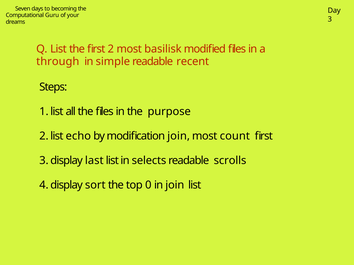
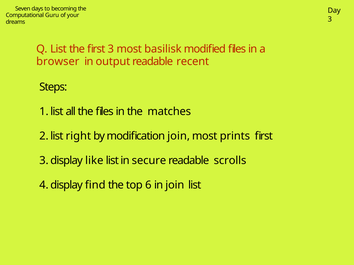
first 2: 2 -> 3
through: through -> browser
simple: simple -> output
purpose: purpose -> matches
echo: echo -> right
count: count -> prints
last: last -> like
selects: selects -> secure
sort: sort -> find
0: 0 -> 6
